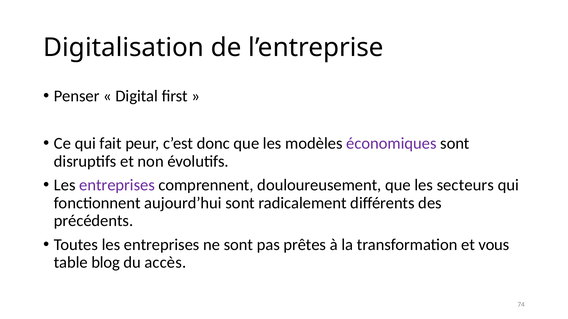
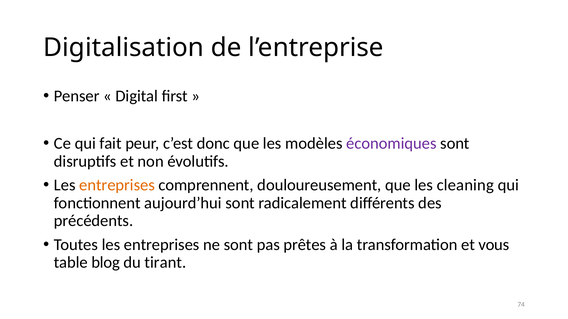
entreprises at (117, 185) colour: purple -> orange
secteurs: secteurs -> cleaning
accès: accès -> tirant
